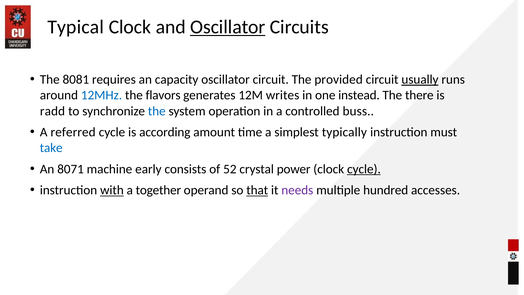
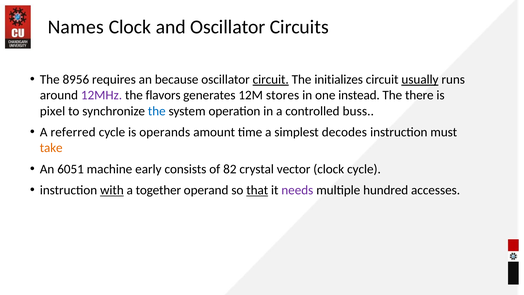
Typical: Typical -> Names
Oscillator at (228, 27) underline: present -> none
8081: 8081 -> 8956
capacity: capacity -> because
circuit at (271, 79) underline: none -> present
provided: provided -> initializes
12MHz colour: blue -> purple
writes: writes -> stores
radd: radd -> pixel
according: according -> operands
typically: typically -> decodes
take colour: blue -> orange
8071: 8071 -> 6051
52: 52 -> 82
power: power -> vector
cycle at (364, 169) underline: present -> none
